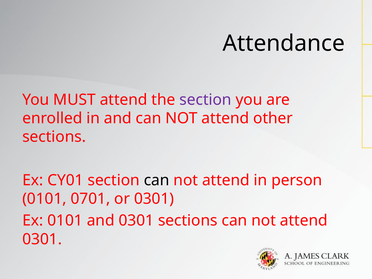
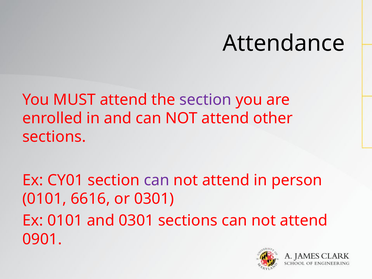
can at (157, 180) colour: black -> purple
0701: 0701 -> 6616
0301 at (42, 239): 0301 -> 0901
